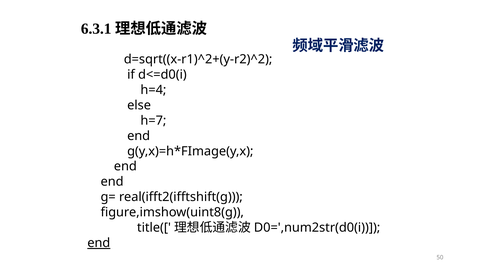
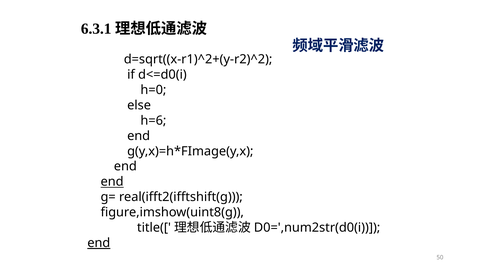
h=4: h=4 -> h=0
h=7: h=7 -> h=6
end at (112, 182) underline: none -> present
